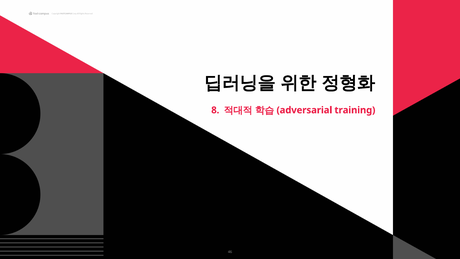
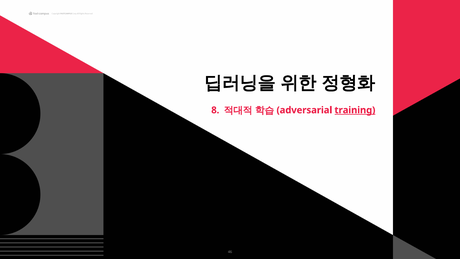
training underline: none -> present
